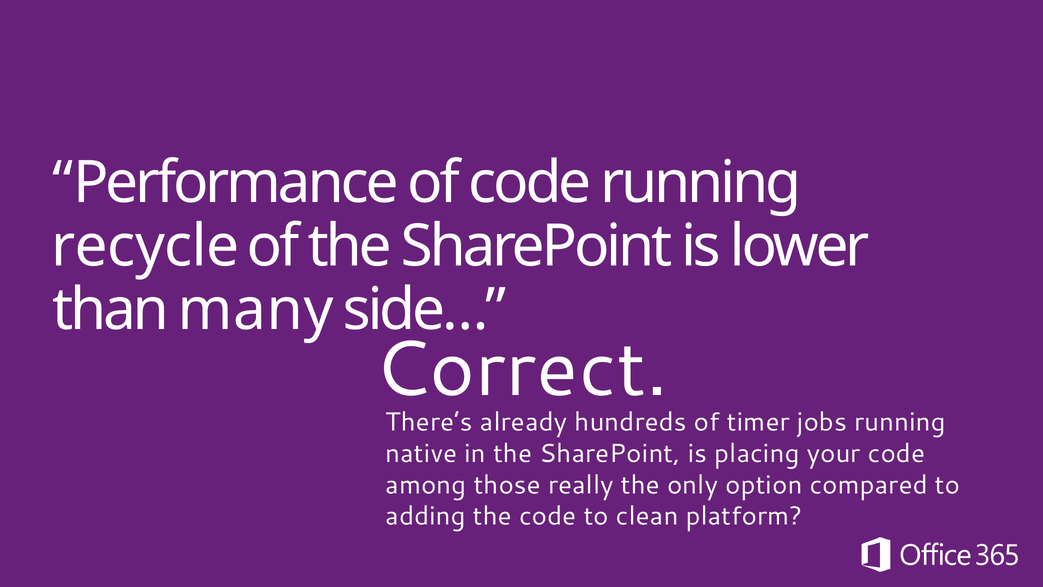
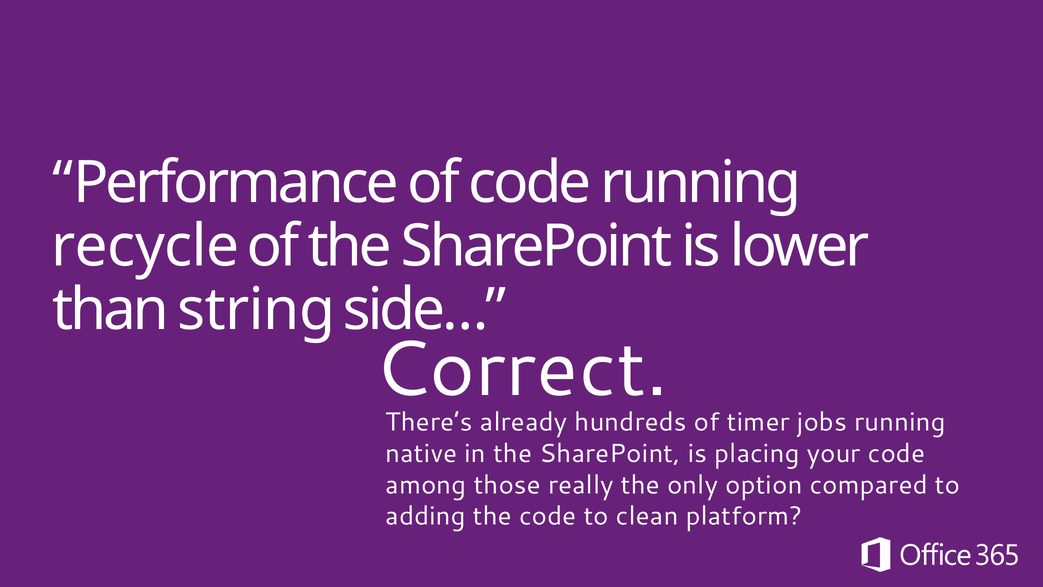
many: many -> string
